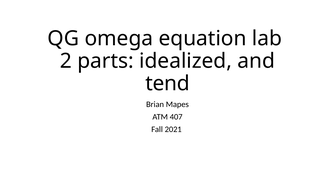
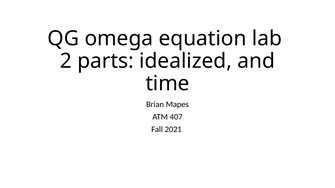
tend: tend -> time
